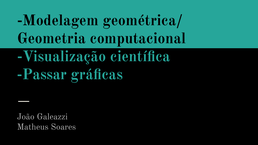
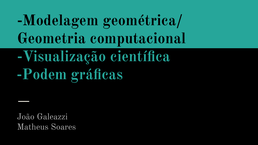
Passar: Passar -> Podem
